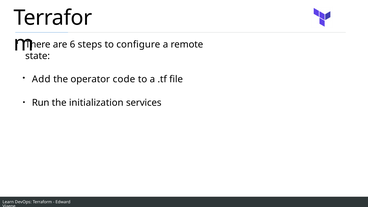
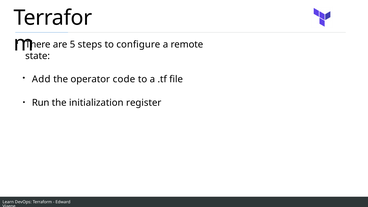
6: 6 -> 5
services: services -> register
